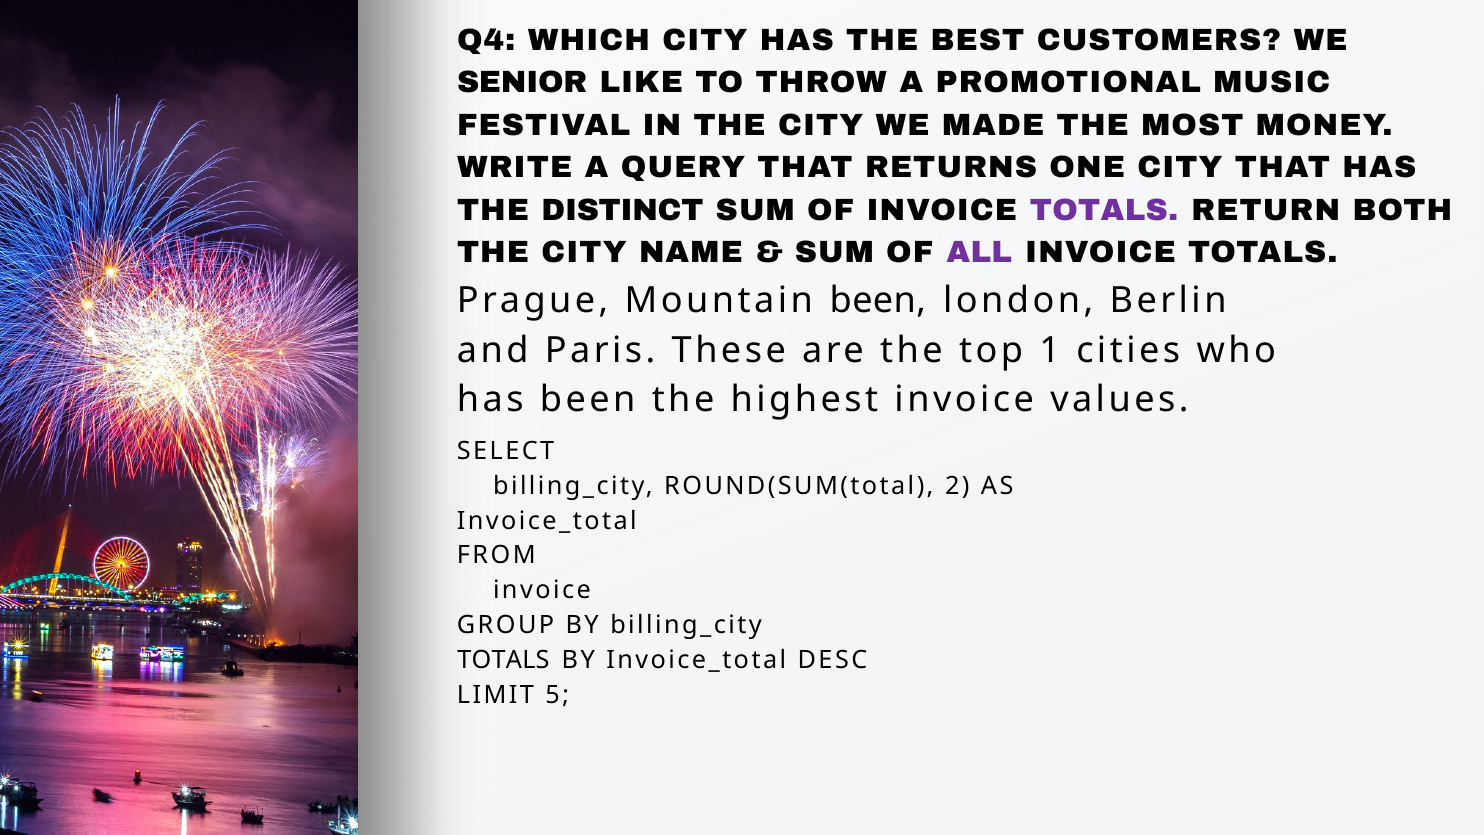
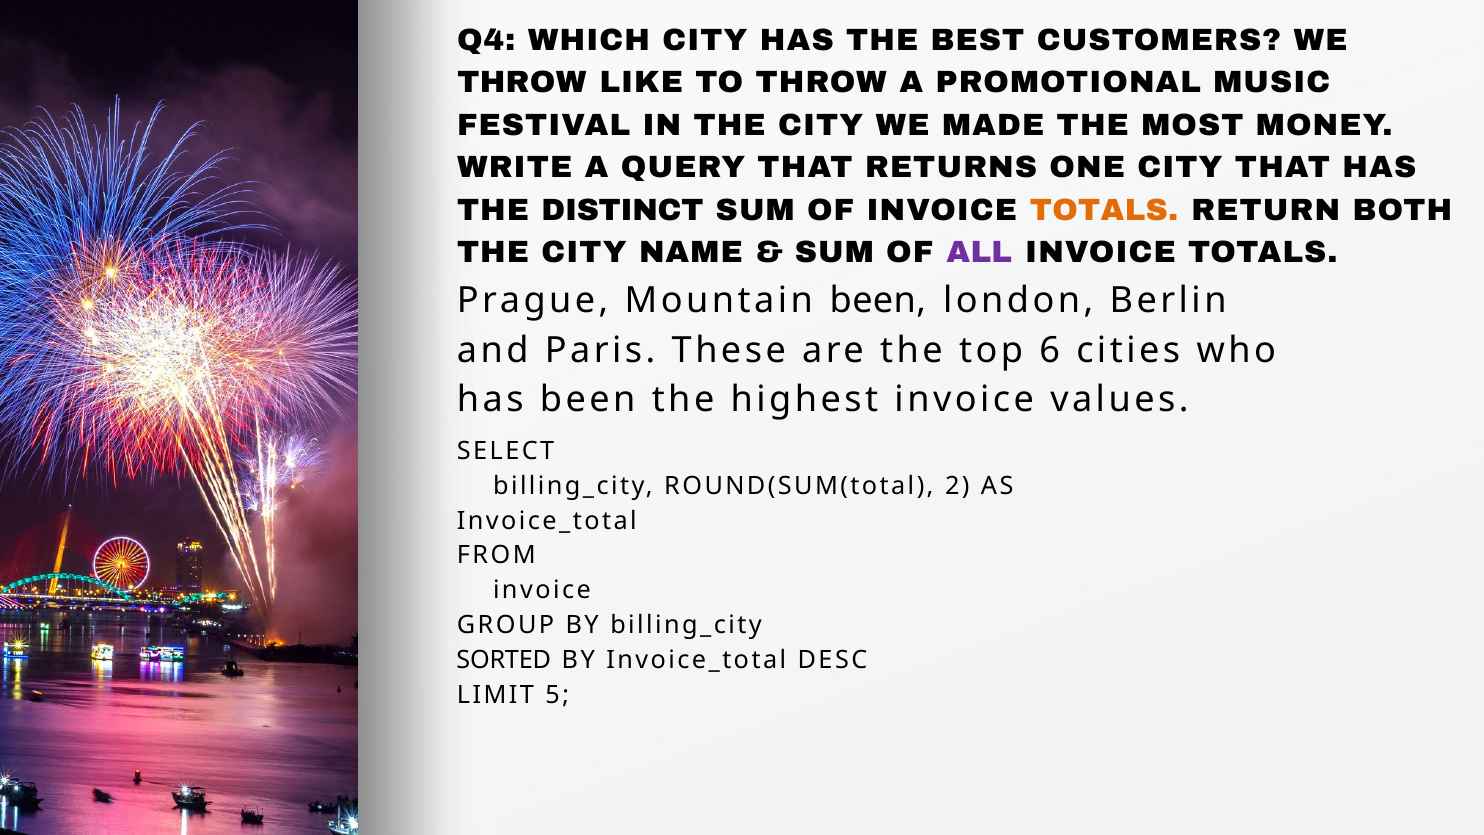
SENIOR at (522, 83): SENIOR -> THROW
TOTALS at (1104, 210) colour: purple -> orange
1: 1 -> 6
TOTALS at (503, 660): TOTALS -> SORTED
